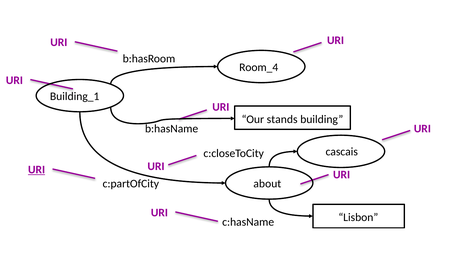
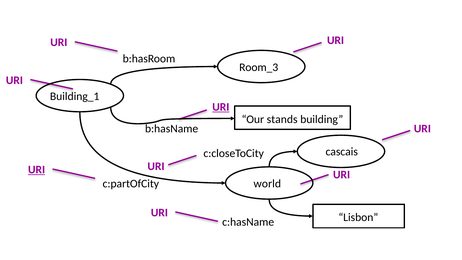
Room_4: Room_4 -> Room_3
URI at (221, 107) underline: none -> present
about: about -> world
